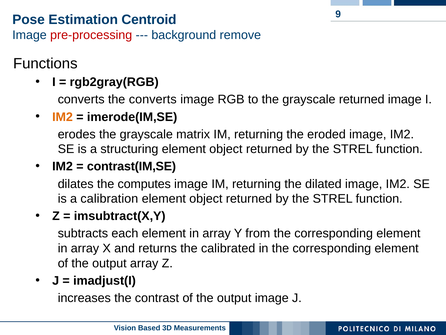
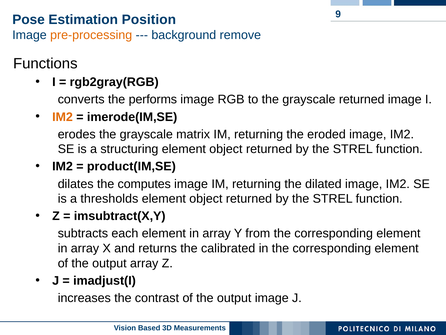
Centroid: Centroid -> Position
pre-processing colour: red -> orange
the converts: converts -> performs
contrast(IM,SE: contrast(IM,SE -> product(IM,SE
calibration: calibration -> thresholds
